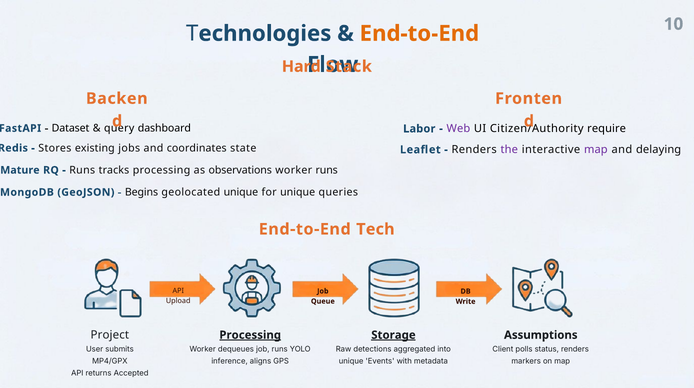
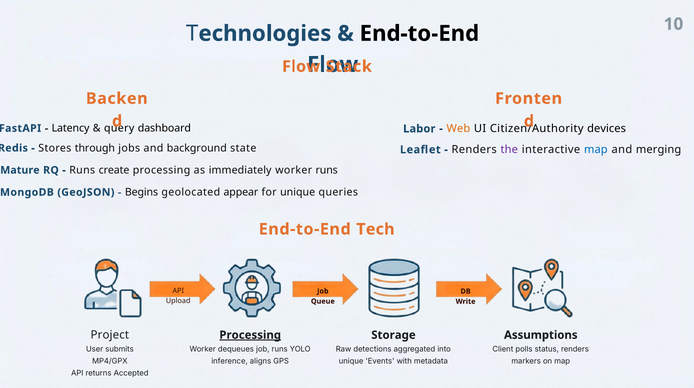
End-to-End at (419, 33) colour: orange -> black
Hard at (301, 66): Hard -> Flow
Dataset: Dataset -> Latency
Web colour: purple -> orange
require: require -> devices
existing: existing -> through
coordinates: coordinates -> background
map at (596, 149) colour: purple -> blue
delaying: delaying -> merging
tracks: tracks -> create
observations: observations -> immediately
geolocated unique: unique -> appear
Storage underline: present -> none
